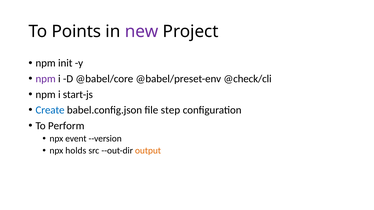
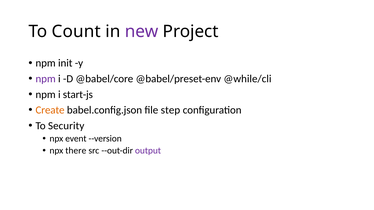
Points: Points -> Count
@check/cli: @check/cli -> @while/cli
Create colour: blue -> orange
Perform: Perform -> Security
holds: holds -> there
output colour: orange -> purple
